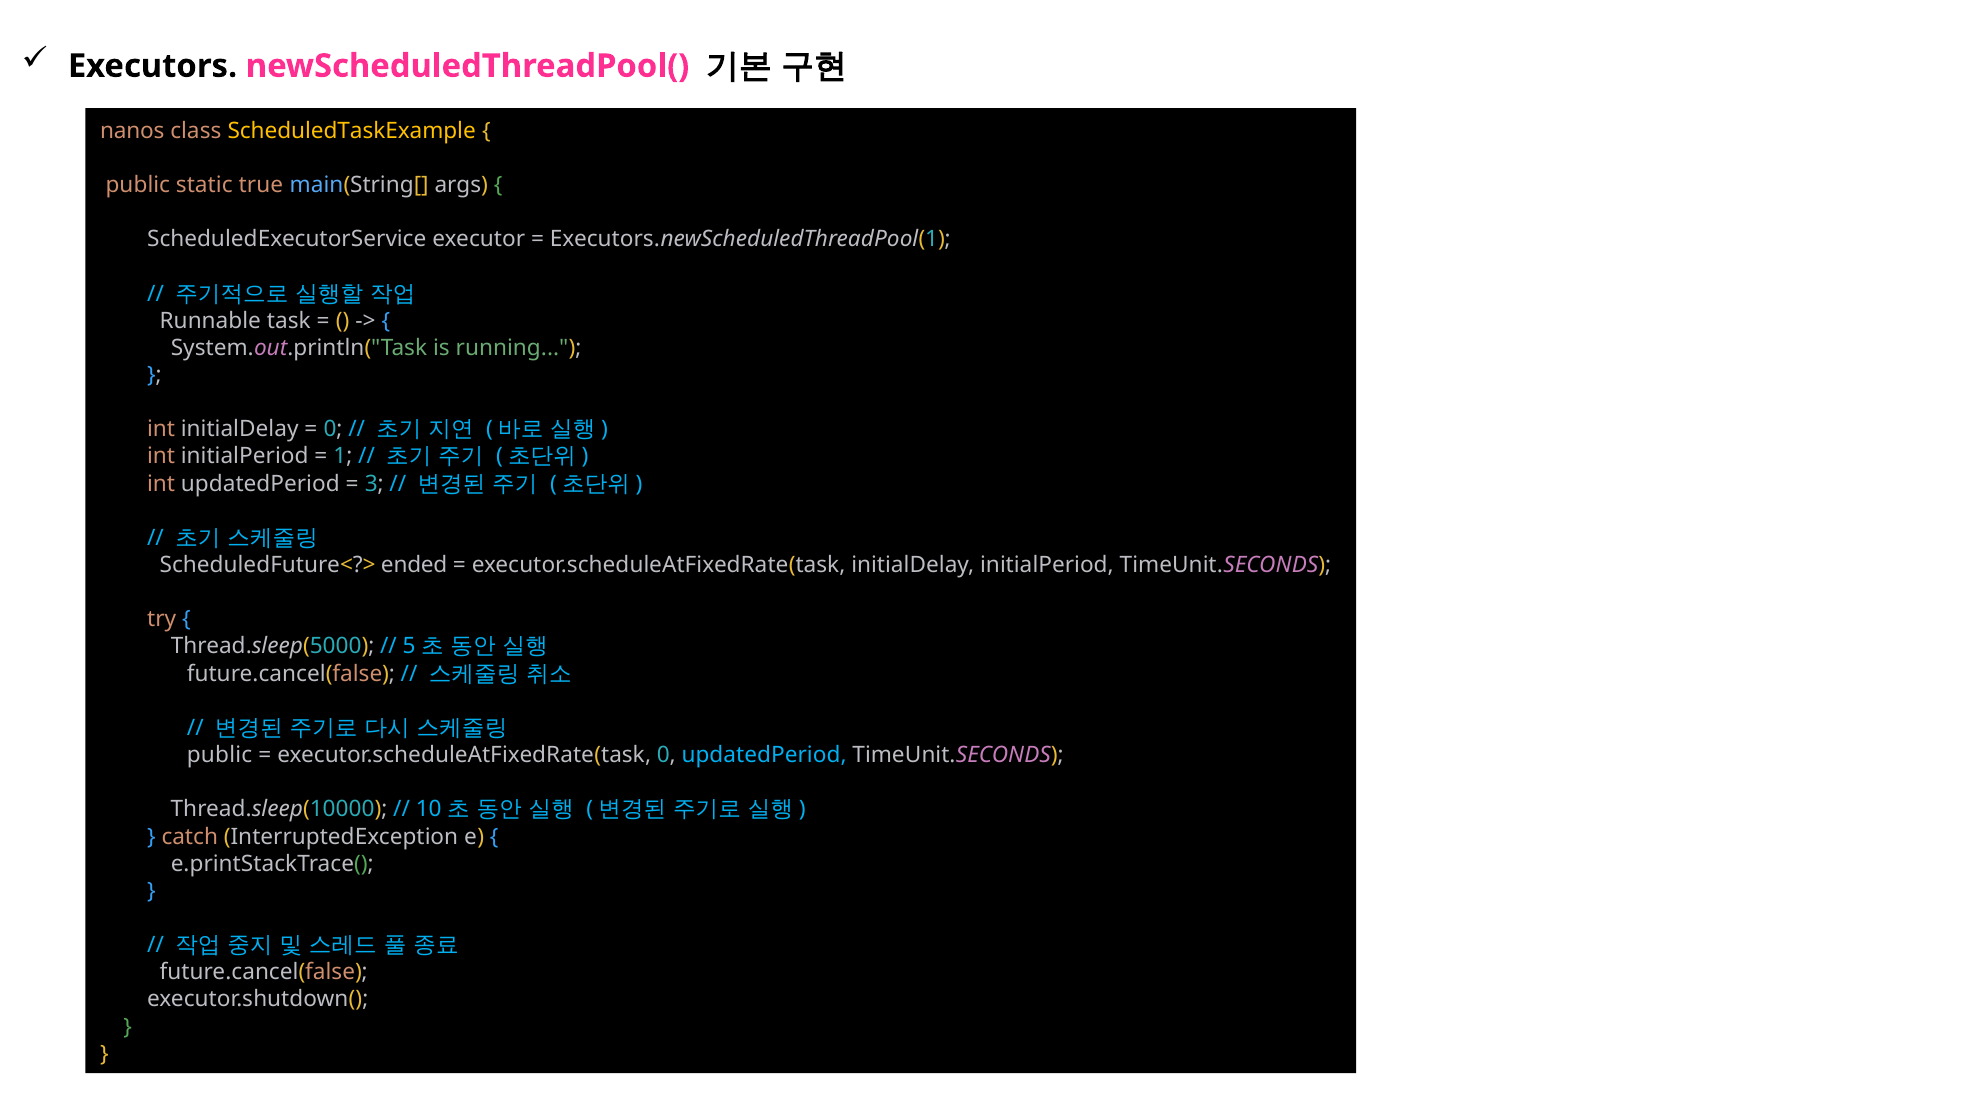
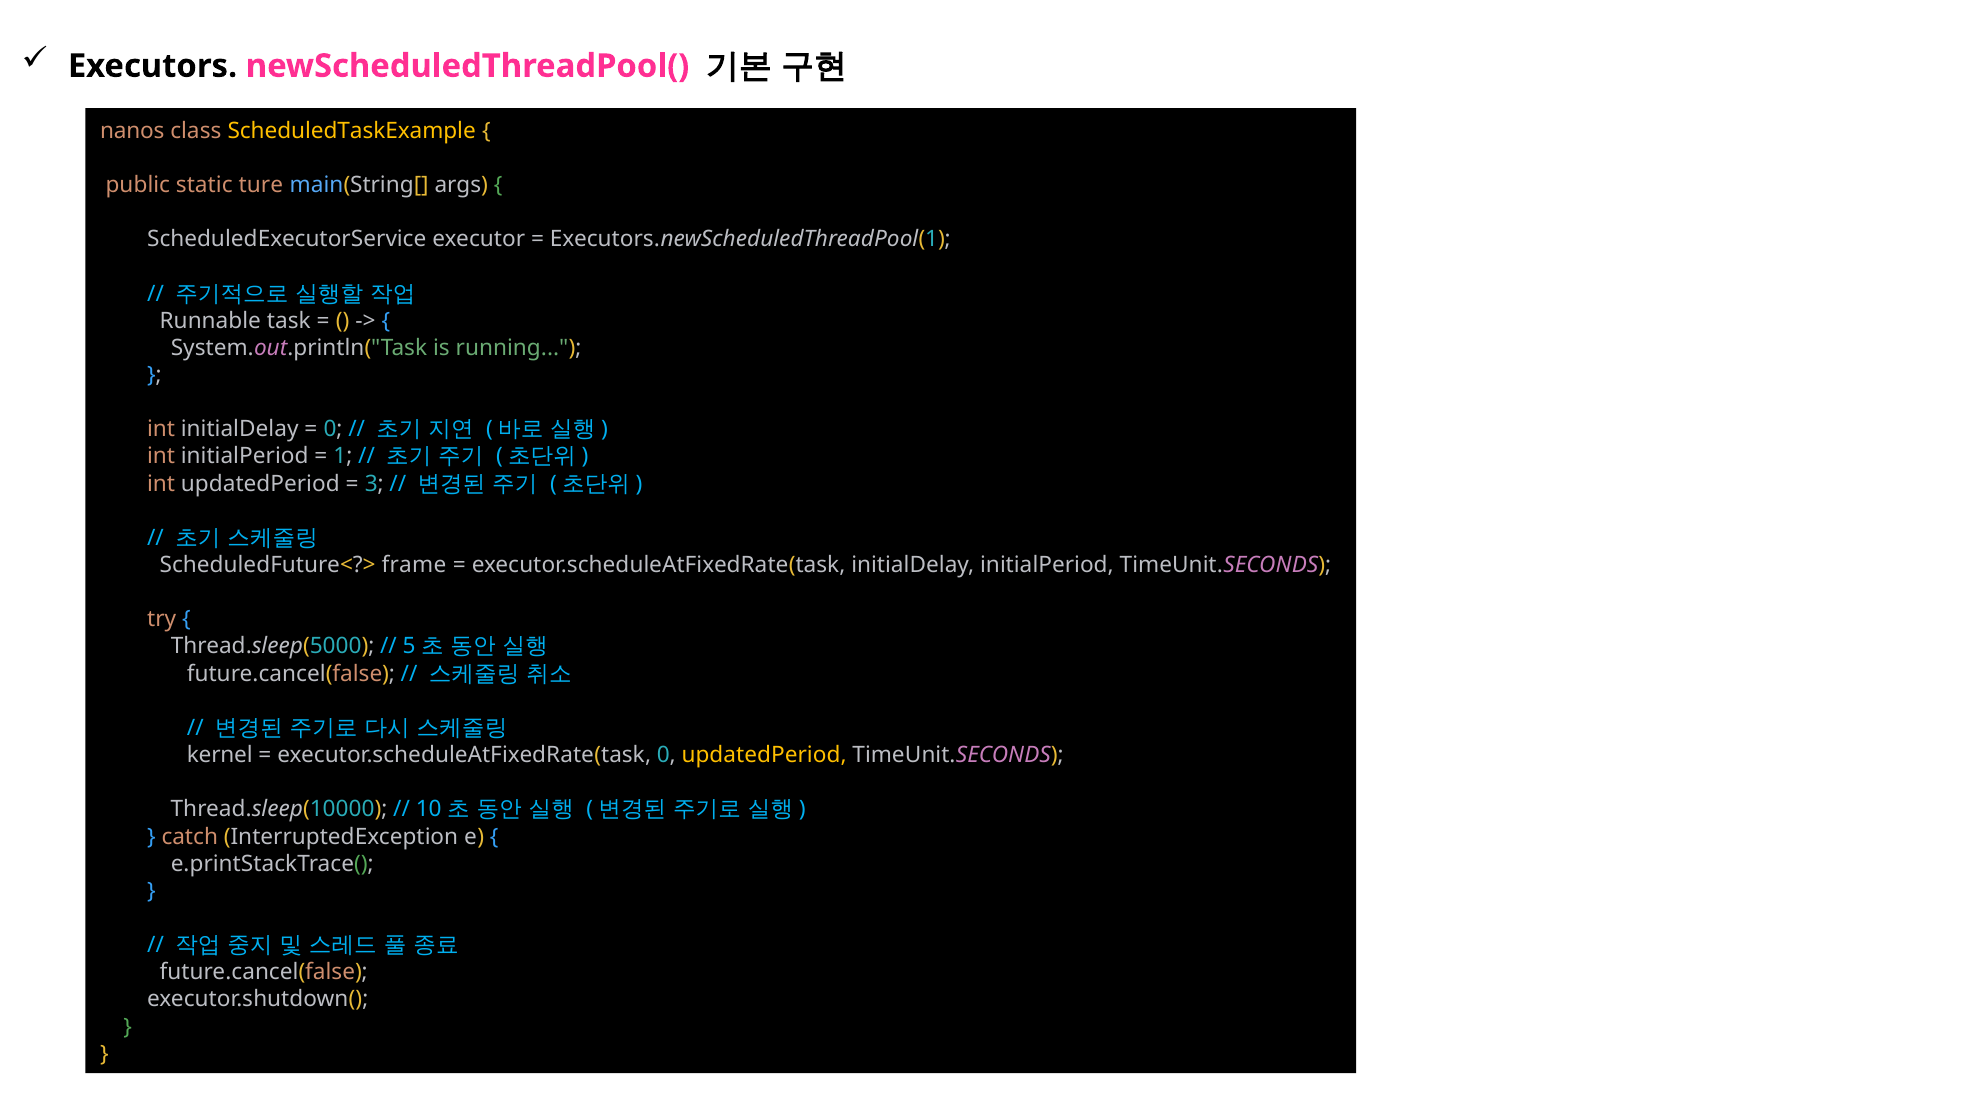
true: true -> ture
ended: ended -> frame
public at (220, 755): public -> kernel
updatedPeriod at (764, 755) colour: light blue -> yellow
